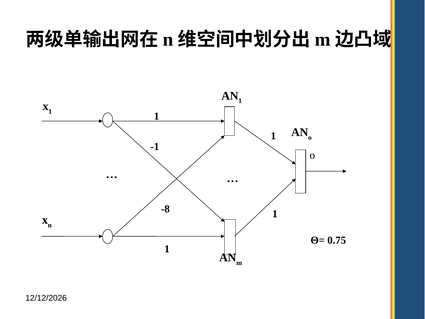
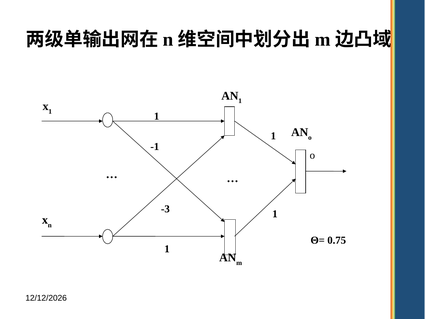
-8: -8 -> -3
